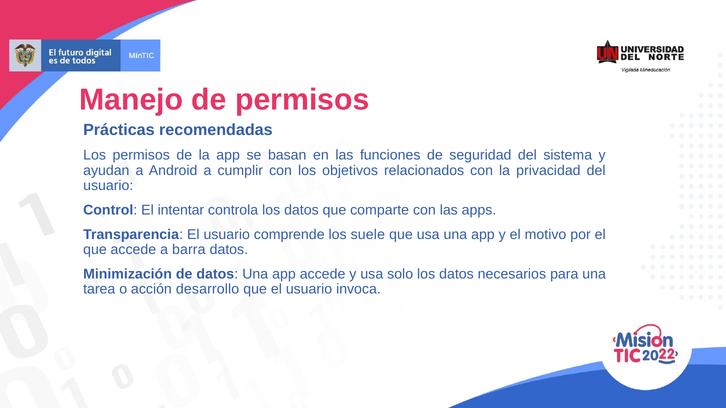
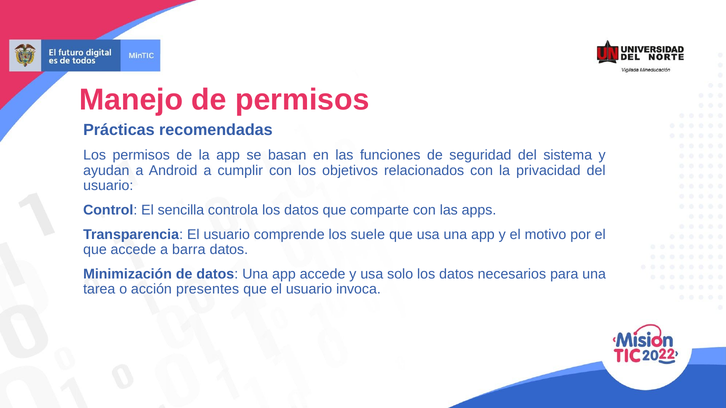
intentar: intentar -> sencilla
desarrollo: desarrollo -> presentes
